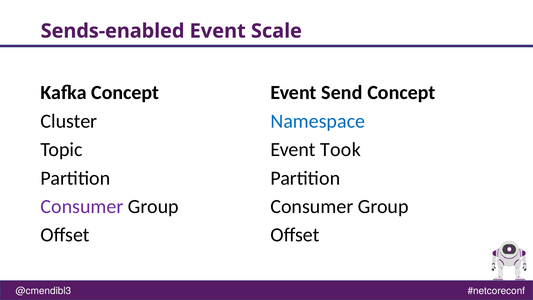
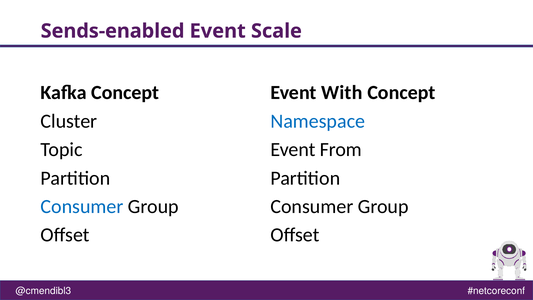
Send: Send -> With
Took: Took -> From
Consumer at (82, 206) colour: purple -> blue
